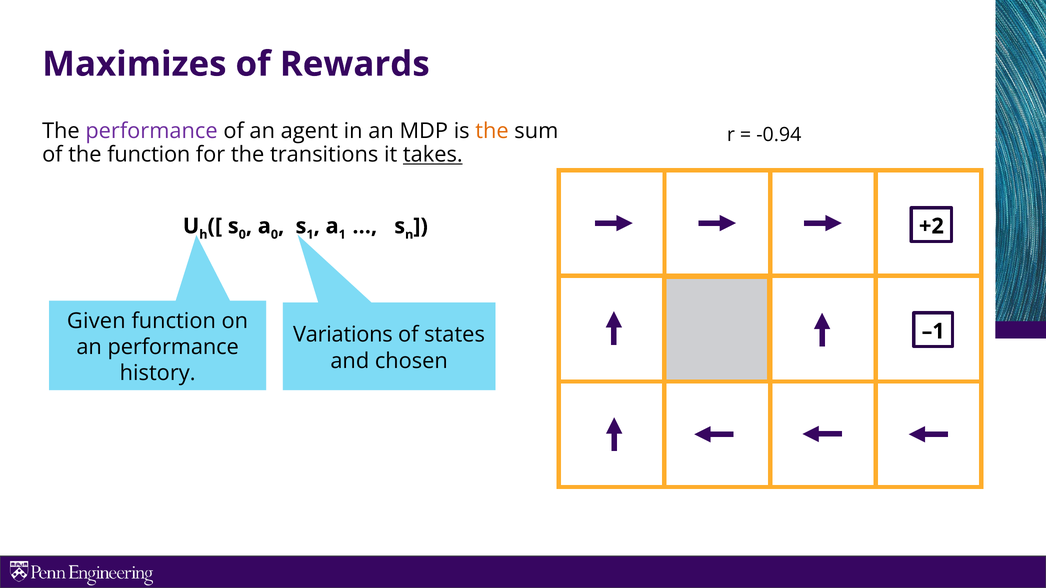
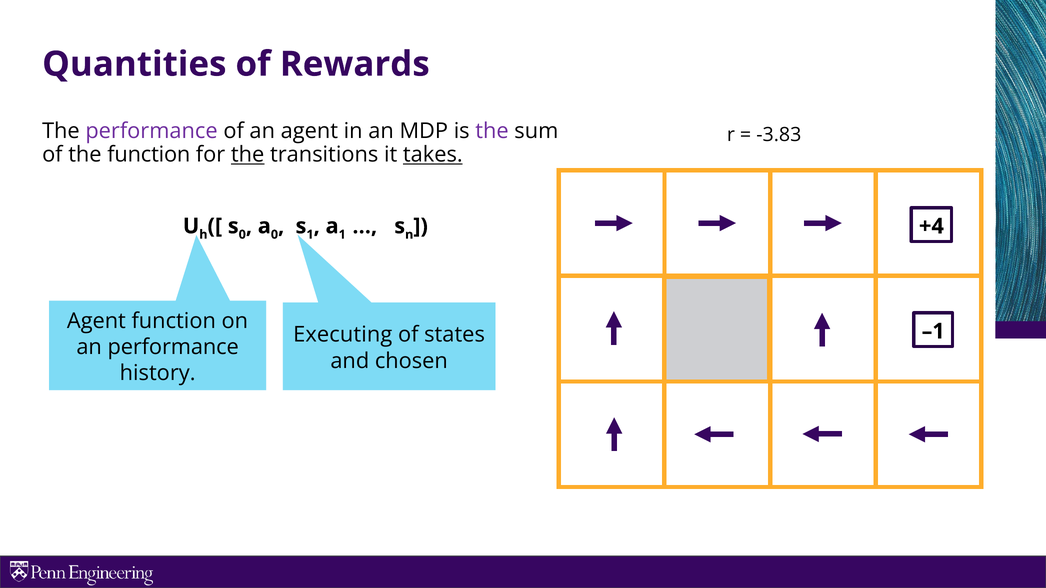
Maximizes: Maximizes -> Quantities
the at (492, 131) colour: orange -> purple
-0.94: -0.94 -> -3.83
the at (248, 155) underline: none -> present
+2: +2 -> +4
Given at (96, 321): Given -> Agent
Variations: Variations -> Executing
